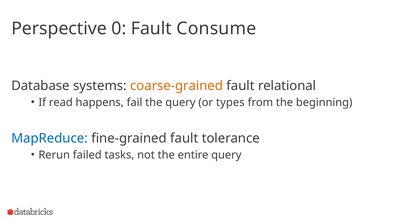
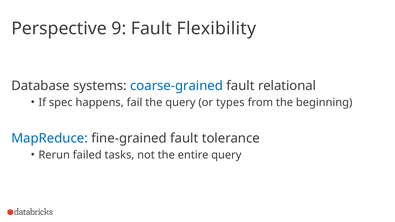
0: 0 -> 9
Consume: Consume -> Flexibility
coarse-grained colour: orange -> blue
read: read -> spec
